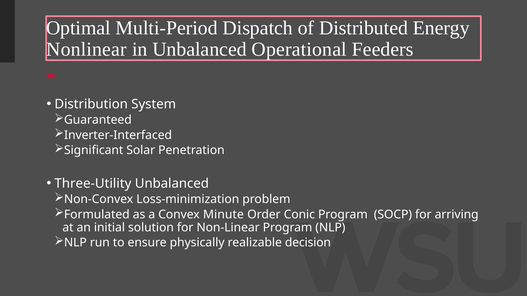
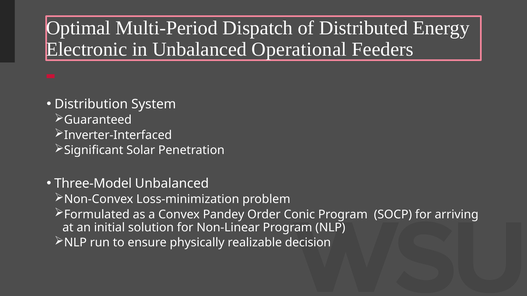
Nonlinear: Nonlinear -> Electronic
Three-Utility: Three-Utility -> Three-Model
Minute: Minute -> Pandey
